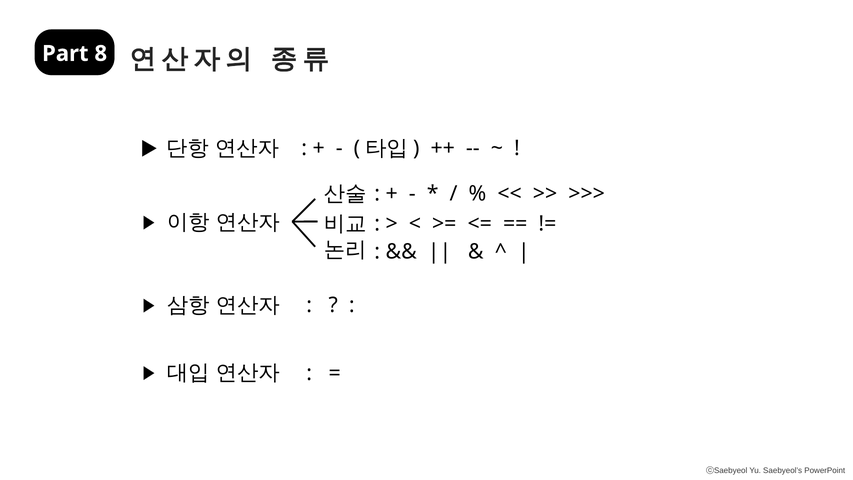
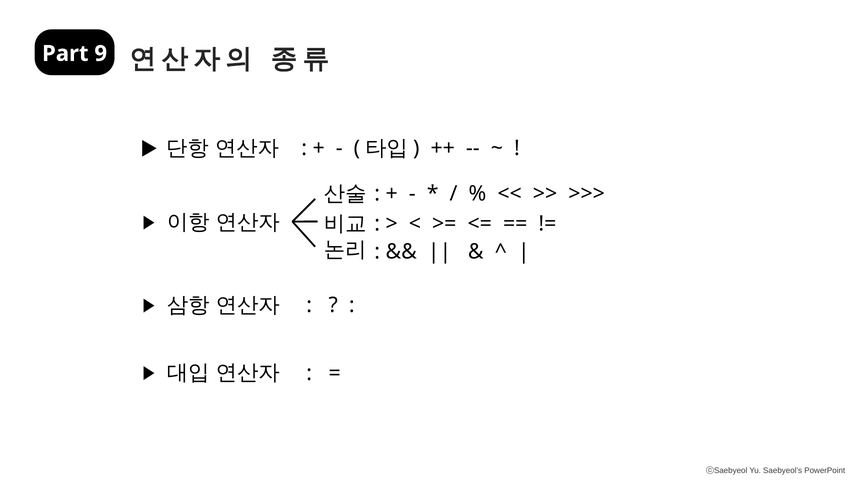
8: 8 -> 9
